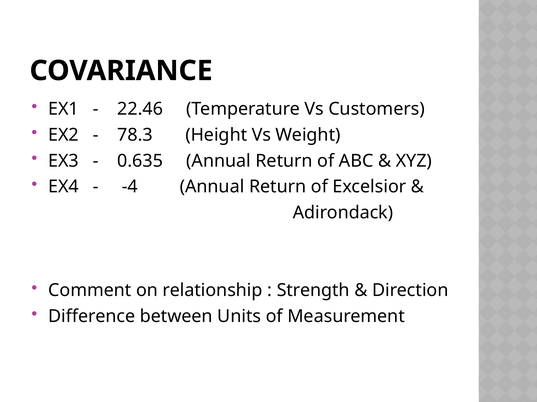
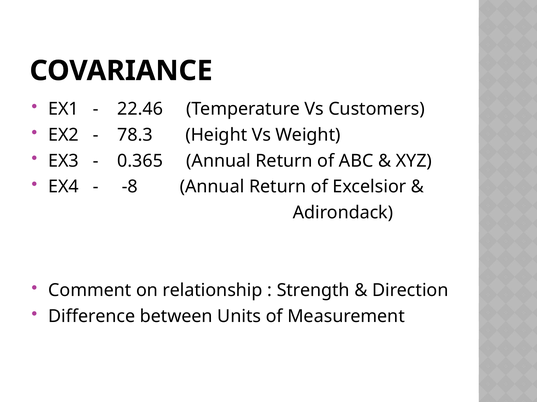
0.635: 0.635 -> 0.365
-4: -4 -> -8
